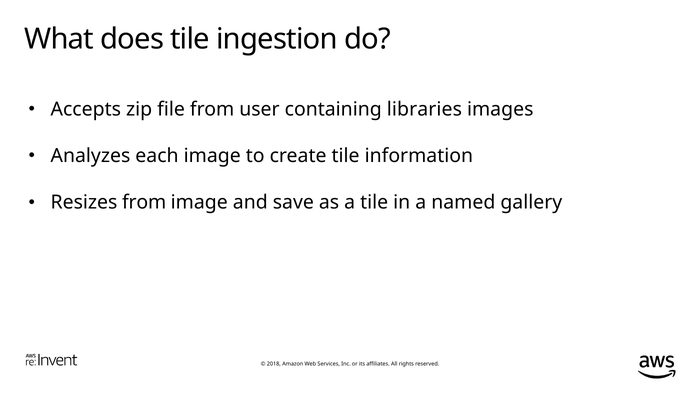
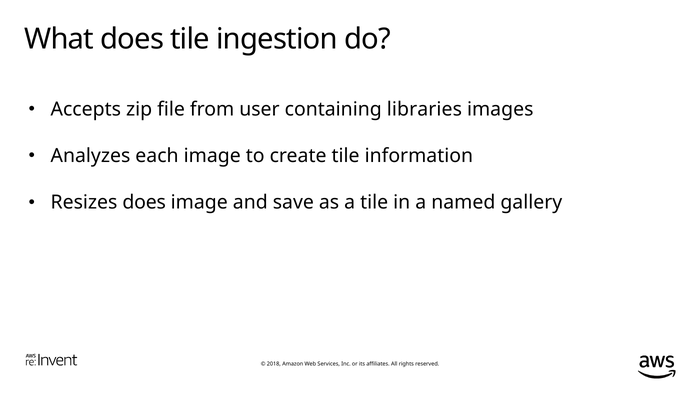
Resizes from: from -> does
